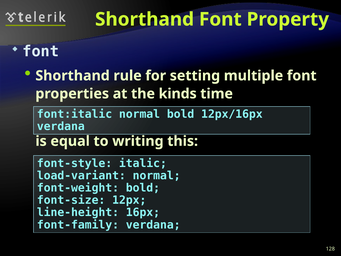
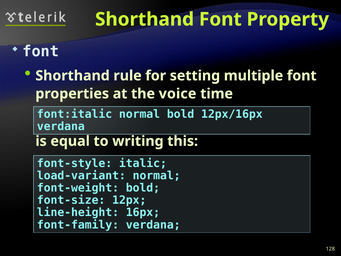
kinds: kinds -> voice
